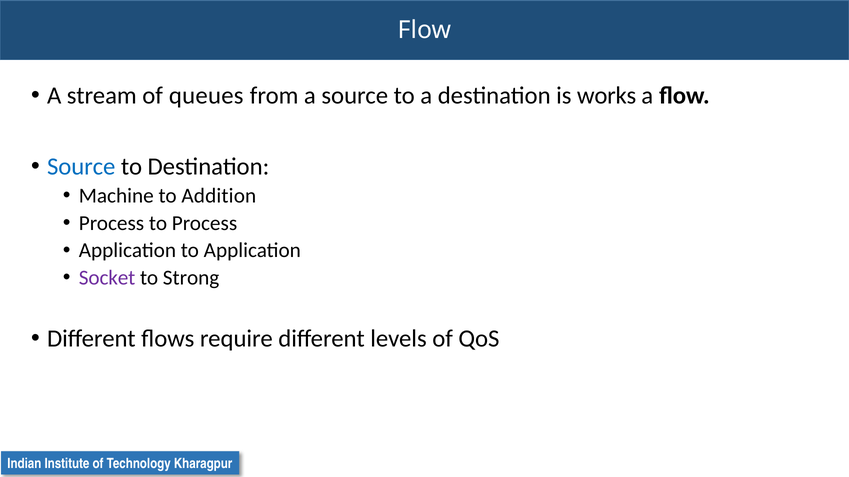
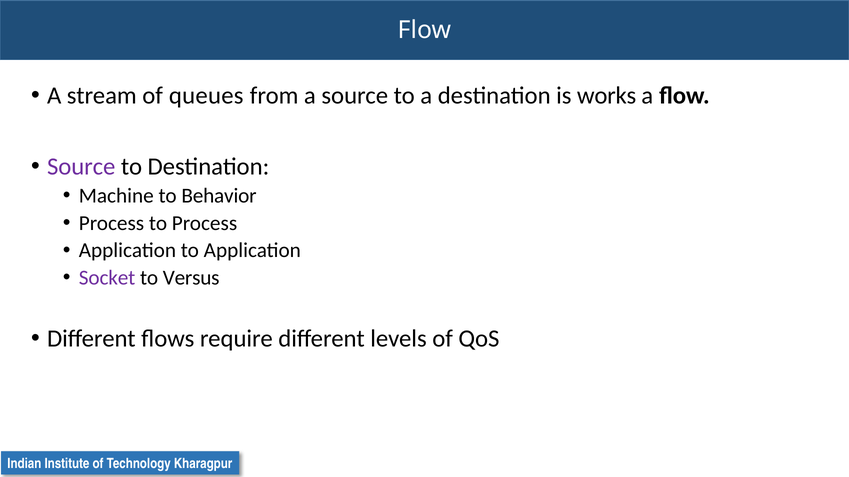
Source at (81, 167) colour: blue -> purple
Addition: Addition -> Behavior
Strong: Strong -> Versus
